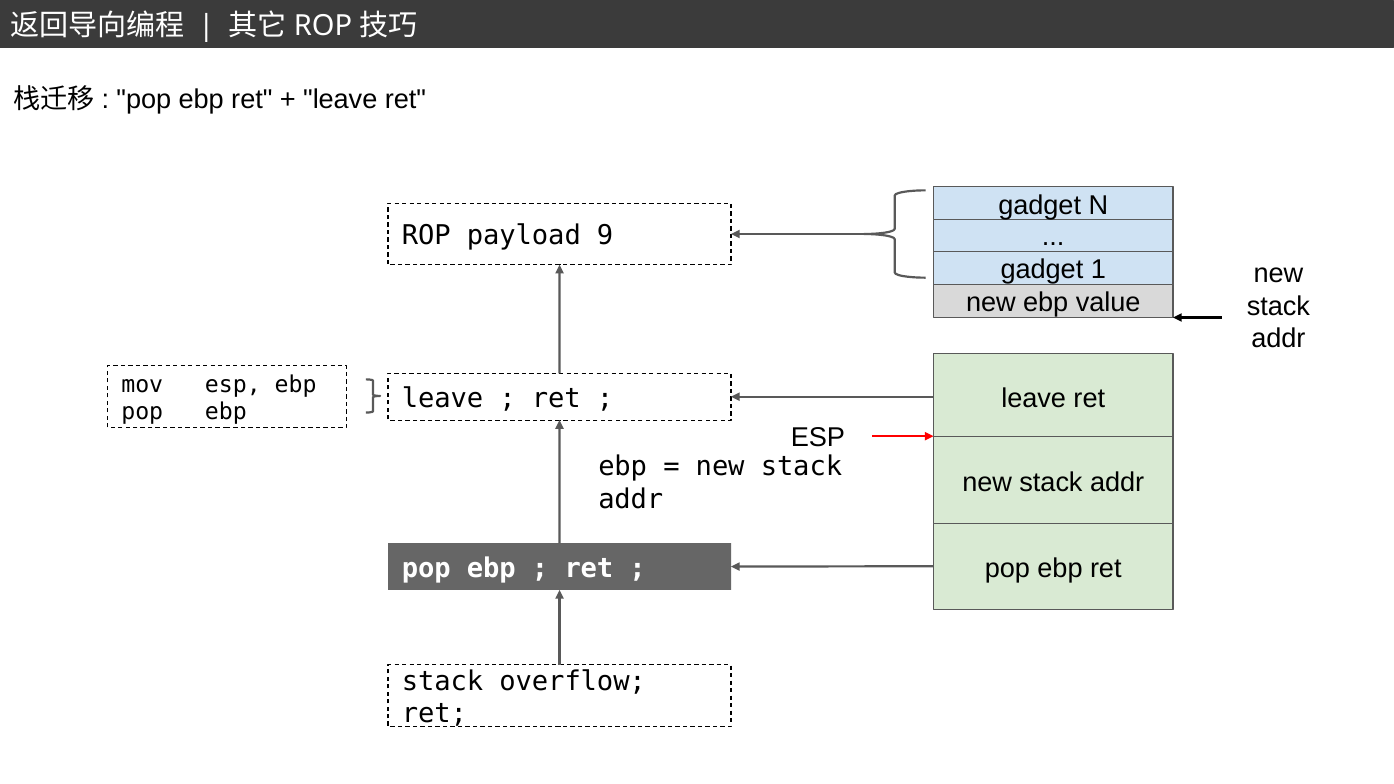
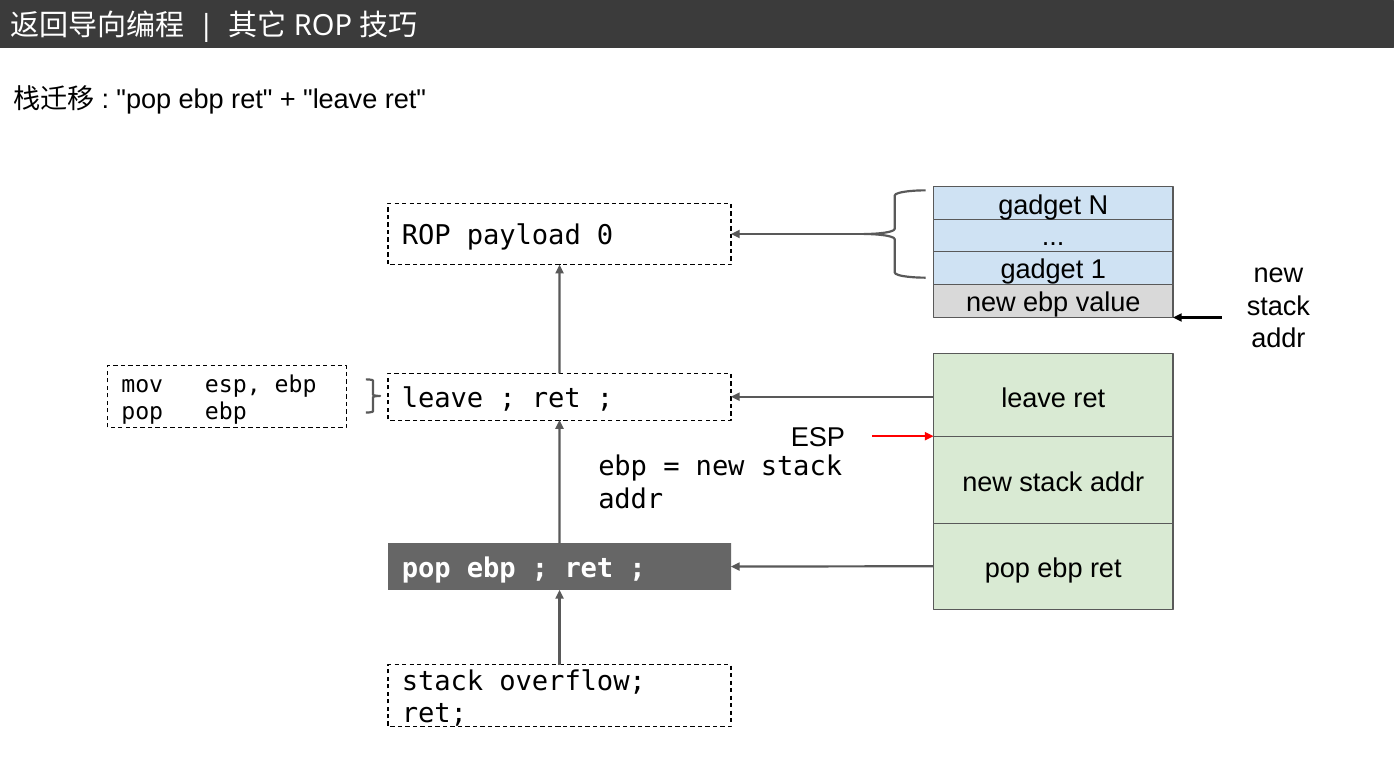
9: 9 -> 0
